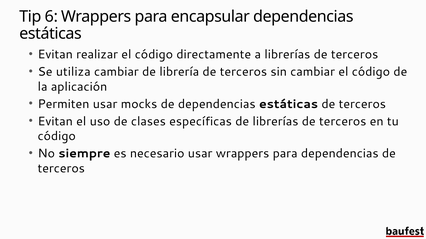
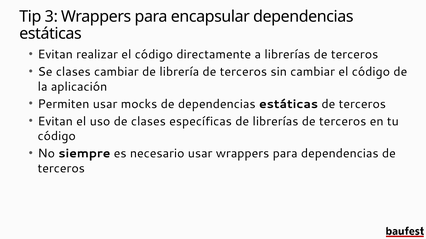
6: 6 -> 3
Se utiliza: utiliza -> clases
